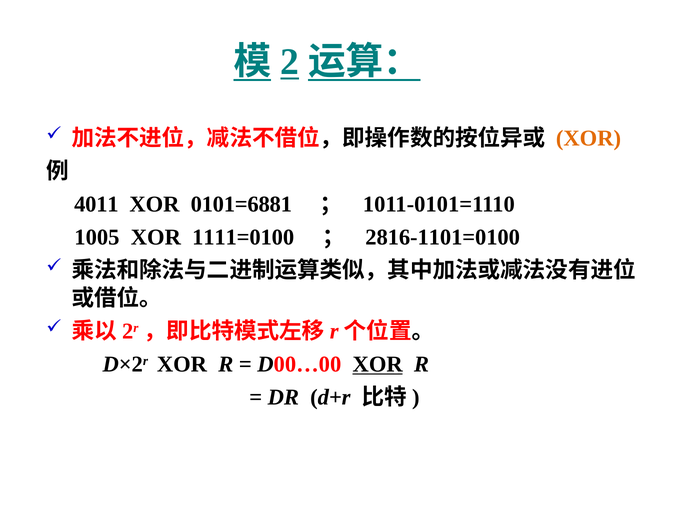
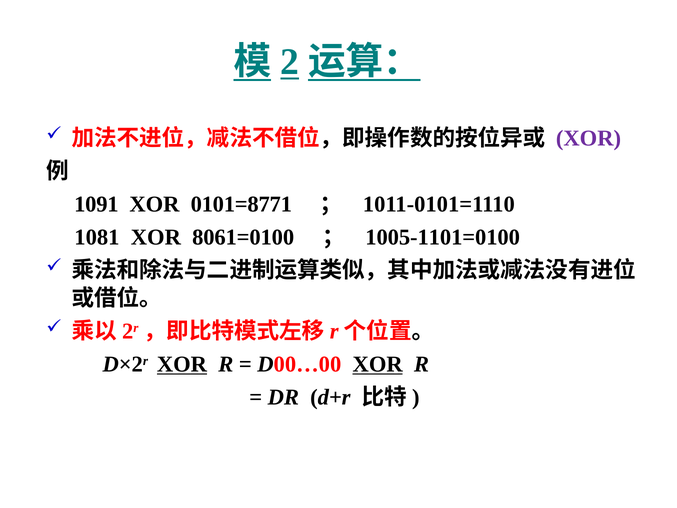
XOR at (589, 138) colour: orange -> purple
4011: 4011 -> 1091
0101=6881: 0101=6881 -> 0101=8771
1005: 1005 -> 1081
1111=0100: 1111=0100 -> 8061=0100
2816-1101=0100: 2816-1101=0100 -> 1005-1101=0100
XOR at (182, 364) underline: none -> present
